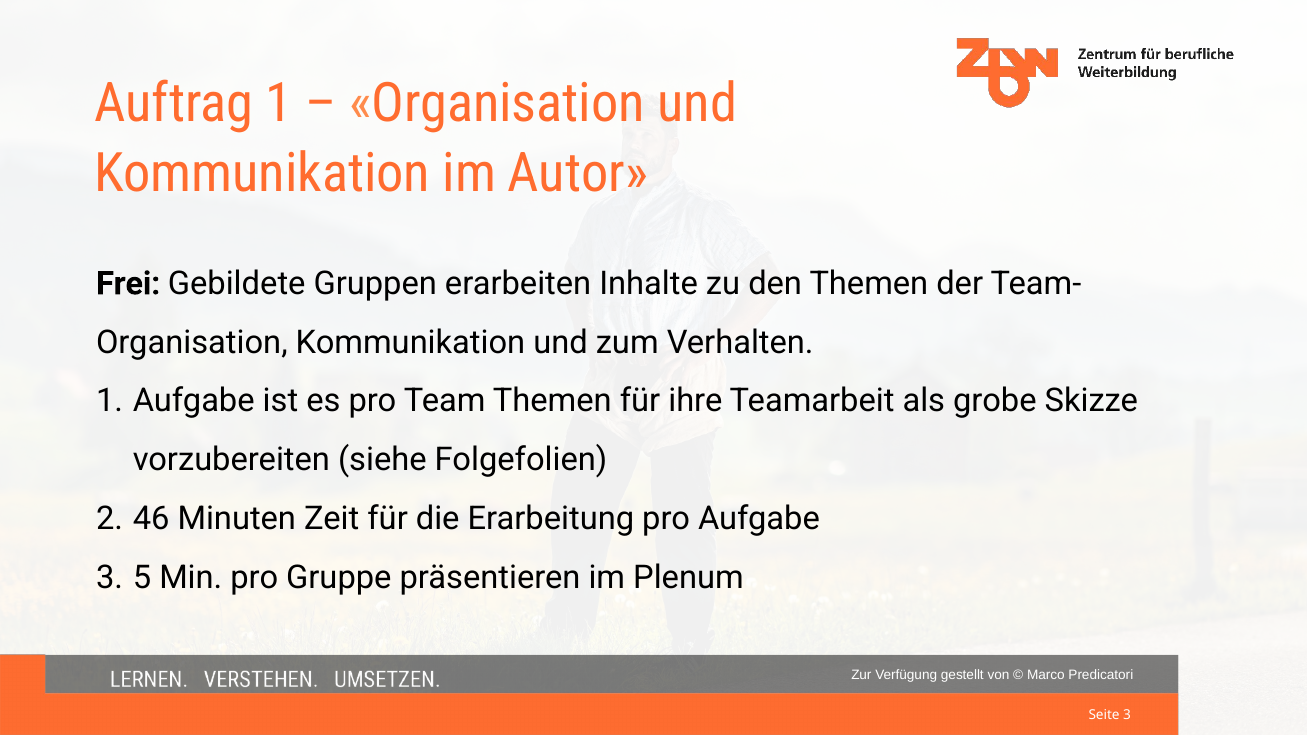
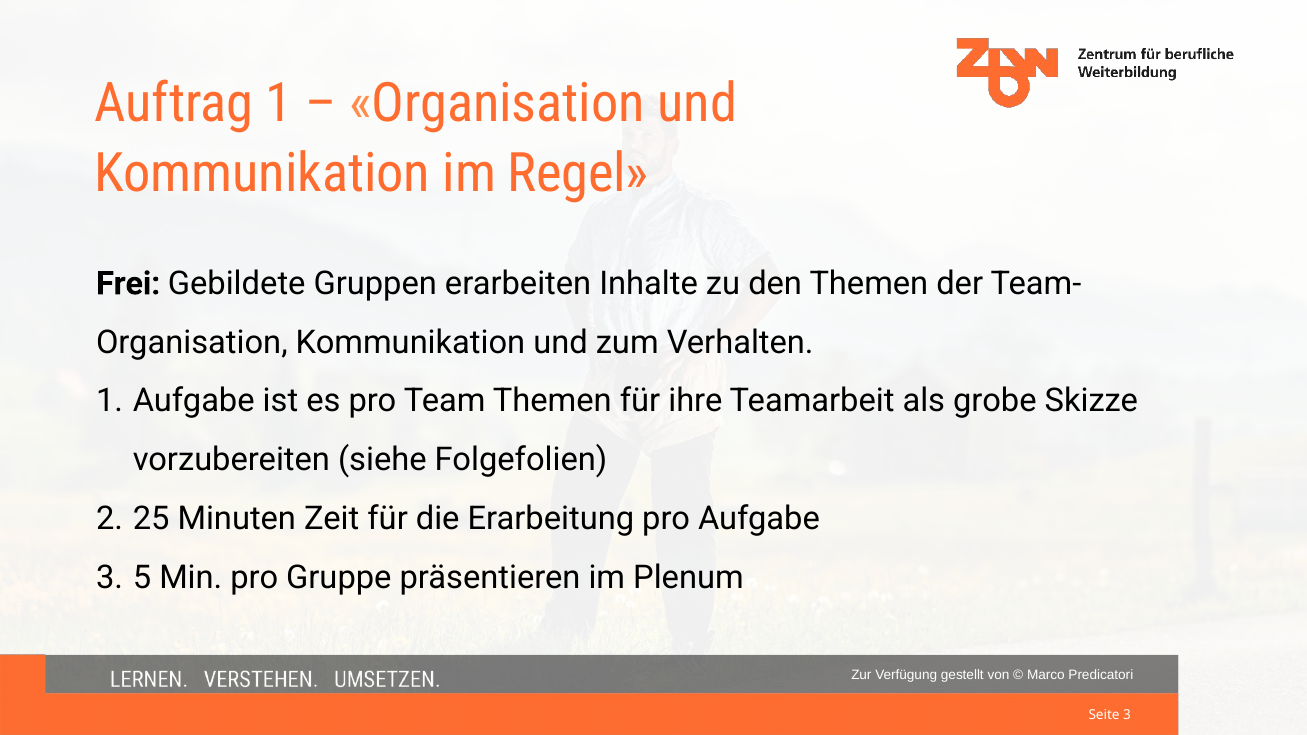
Autor: Autor -> Regel
46: 46 -> 25
